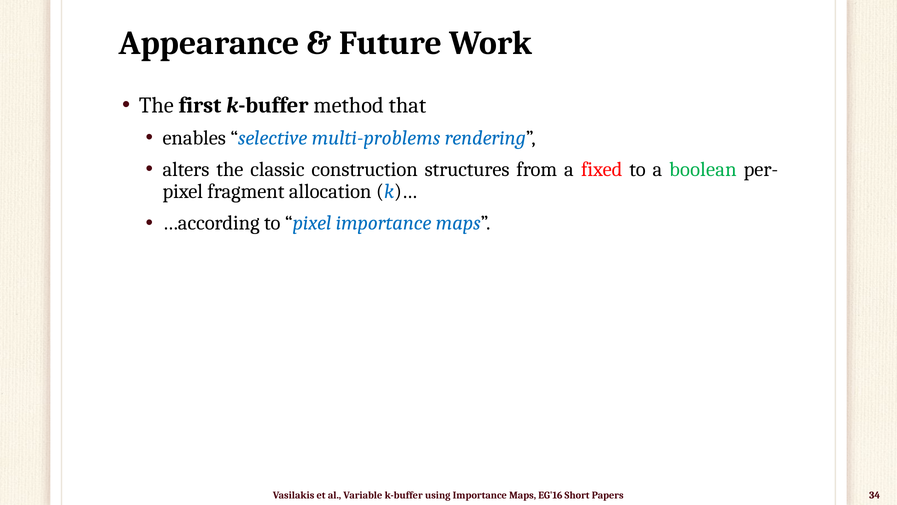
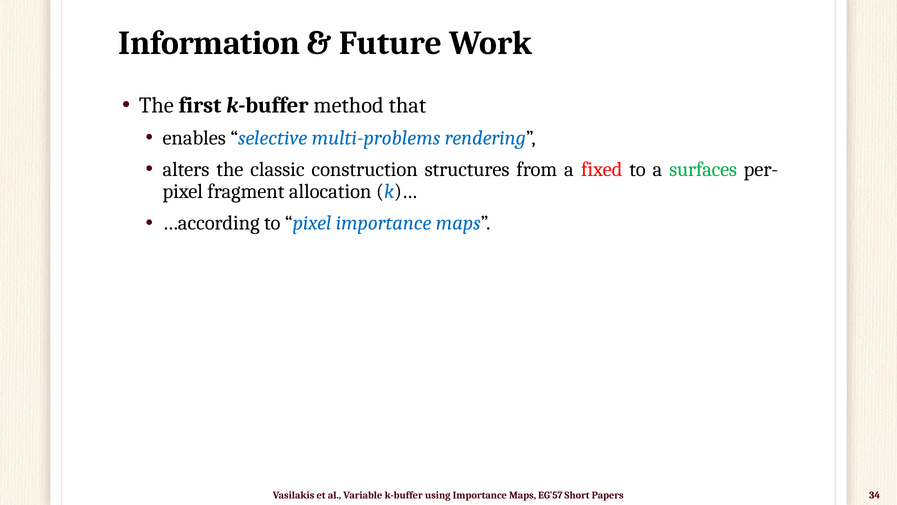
Appearance: Appearance -> Information
boolean: boolean -> surfaces
EG'16: EG'16 -> EG'57
